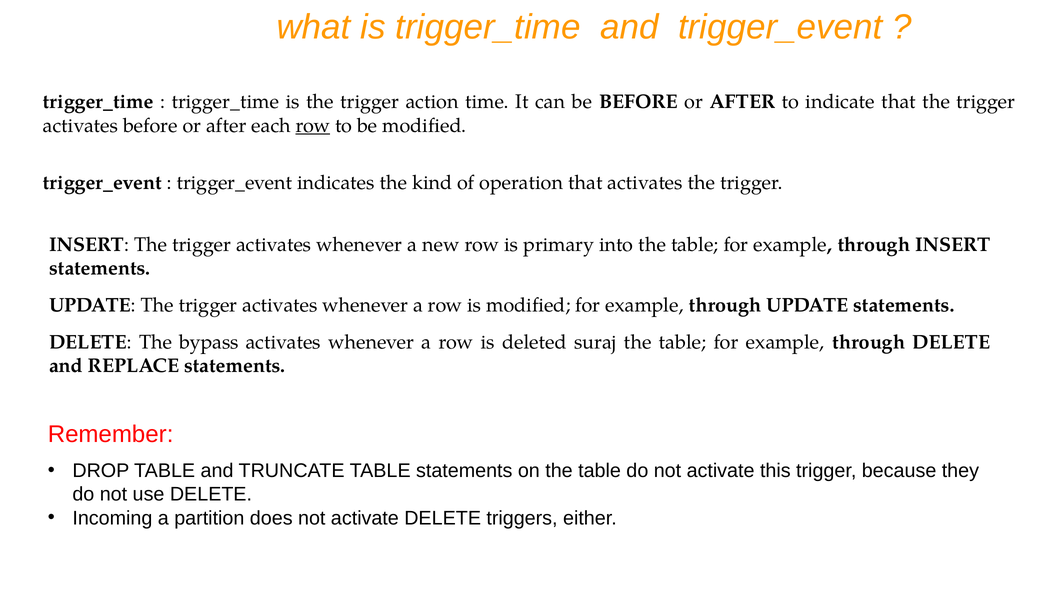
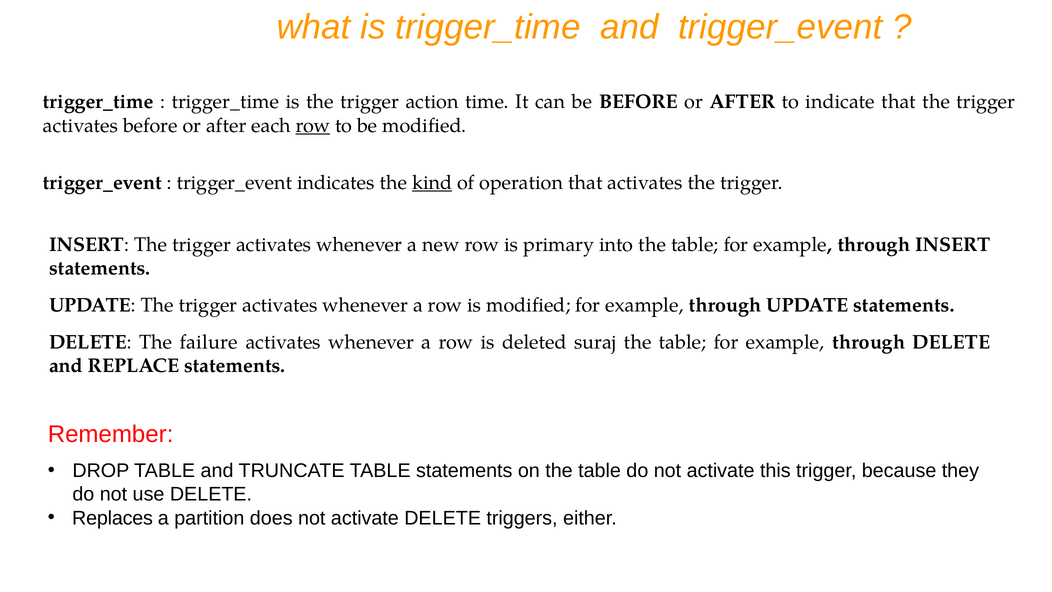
kind underline: none -> present
bypass: bypass -> failure
Incoming: Incoming -> Replaces
